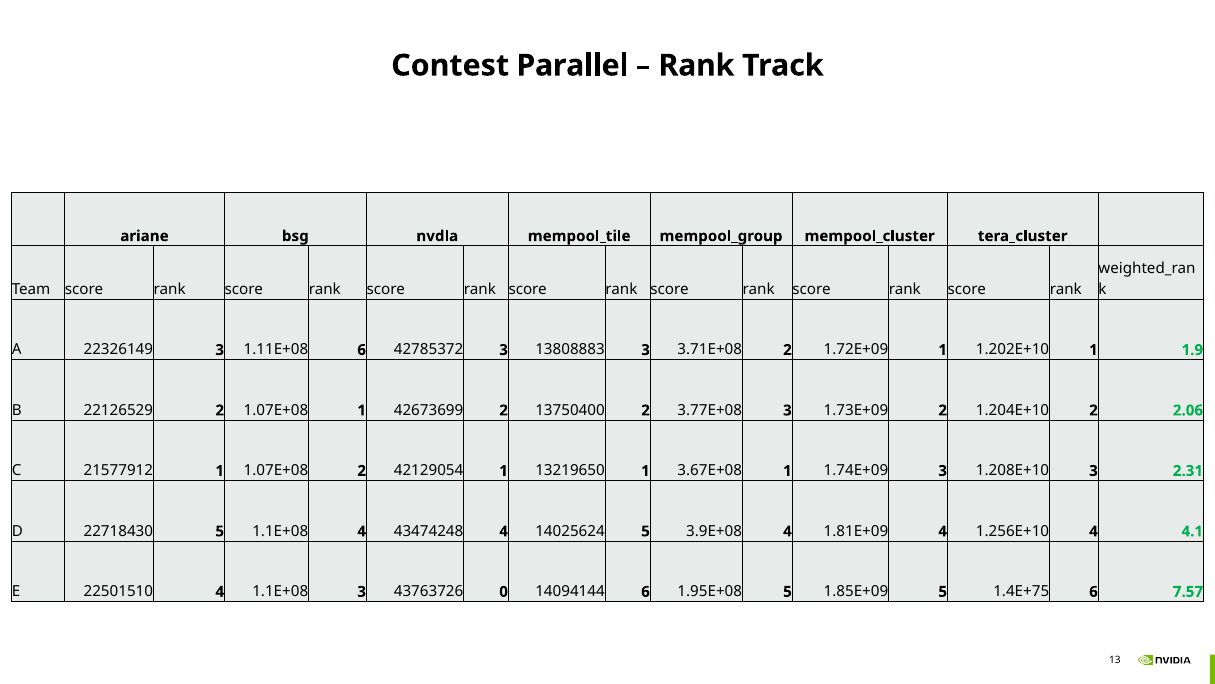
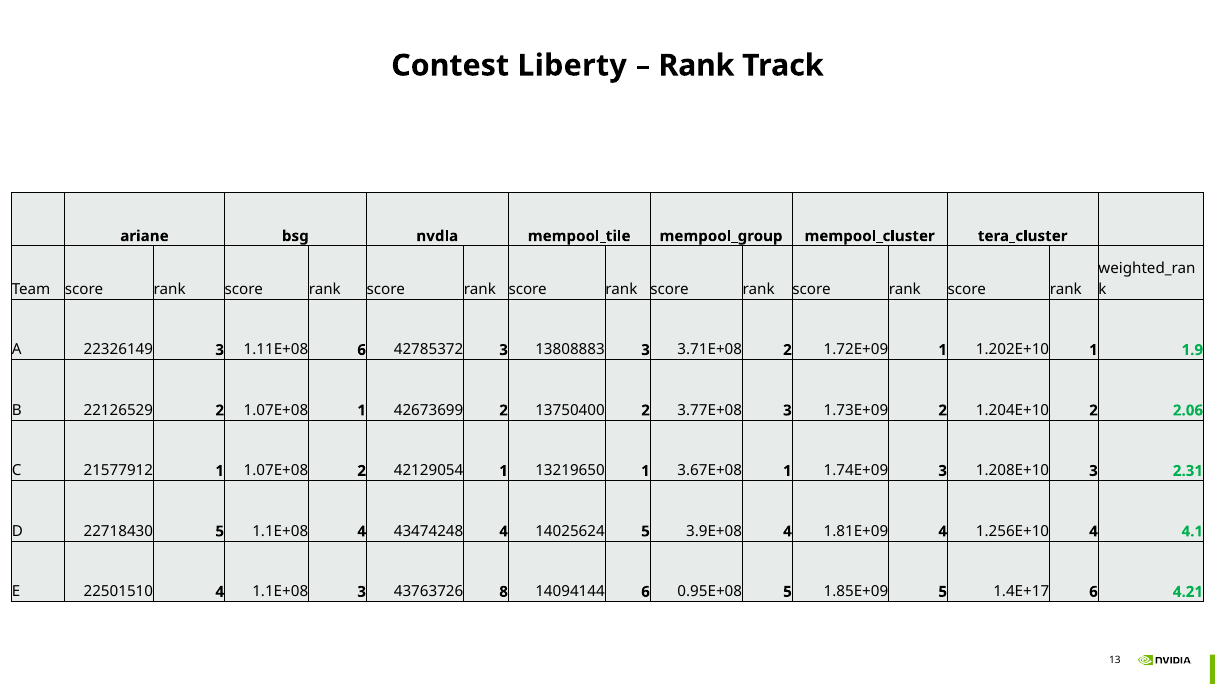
Parallel: Parallel -> Liberty
0: 0 -> 8
1.95E+08: 1.95E+08 -> 0.95E+08
1.4E+75: 1.4E+75 -> 1.4E+17
7.57: 7.57 -> 4.21
